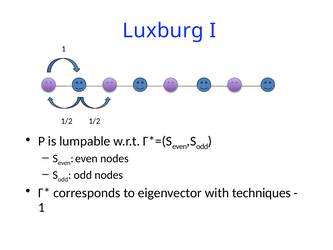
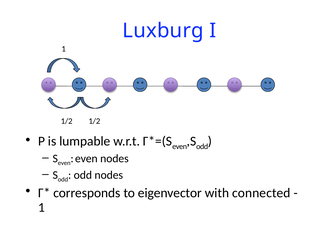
techniques: techniques -> connected
